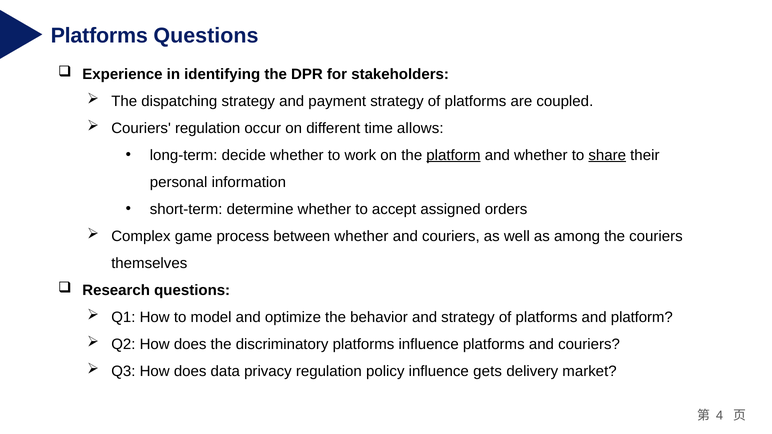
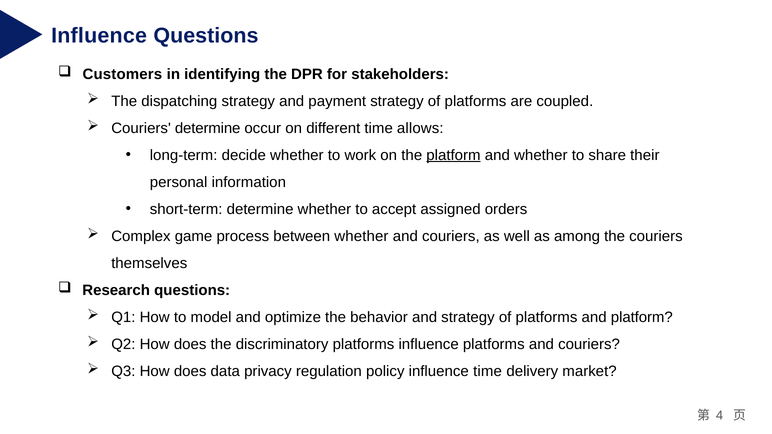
Platforms at (99, 36): Platforms -> Influence
Experience: Experience -> Customers
Couriers regulation: regulation -> determine
share underline: present -> none
influence gets: gets -> time
